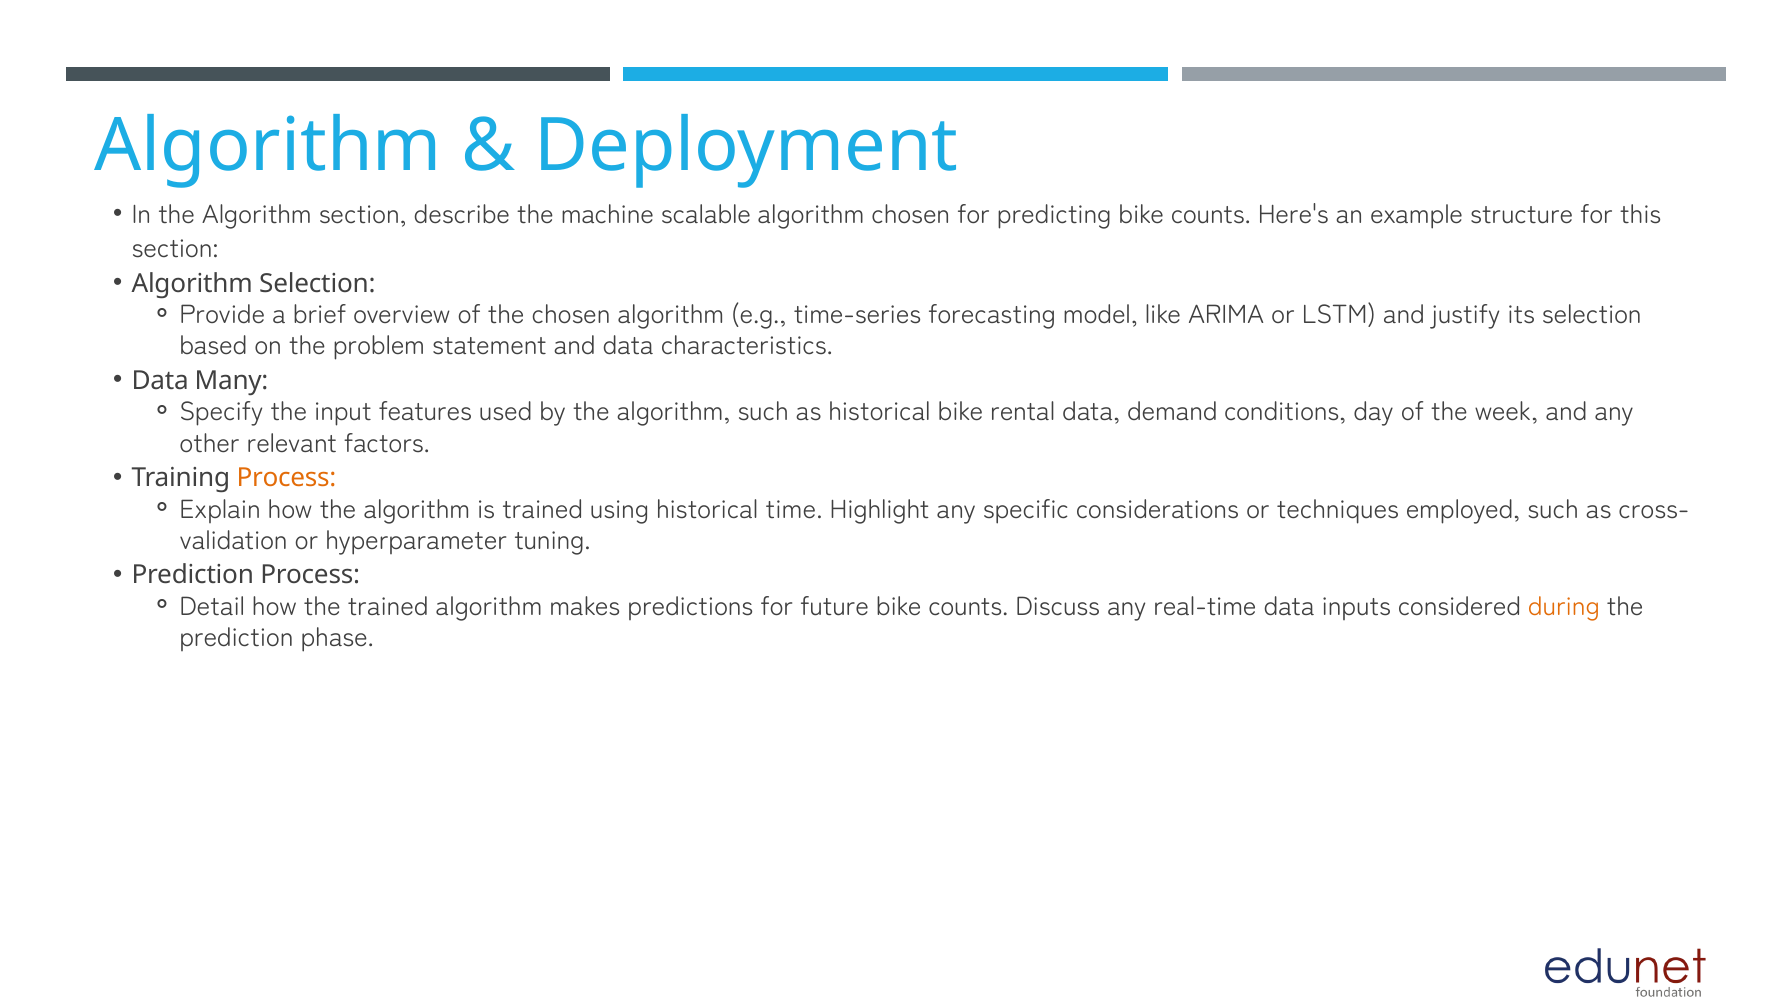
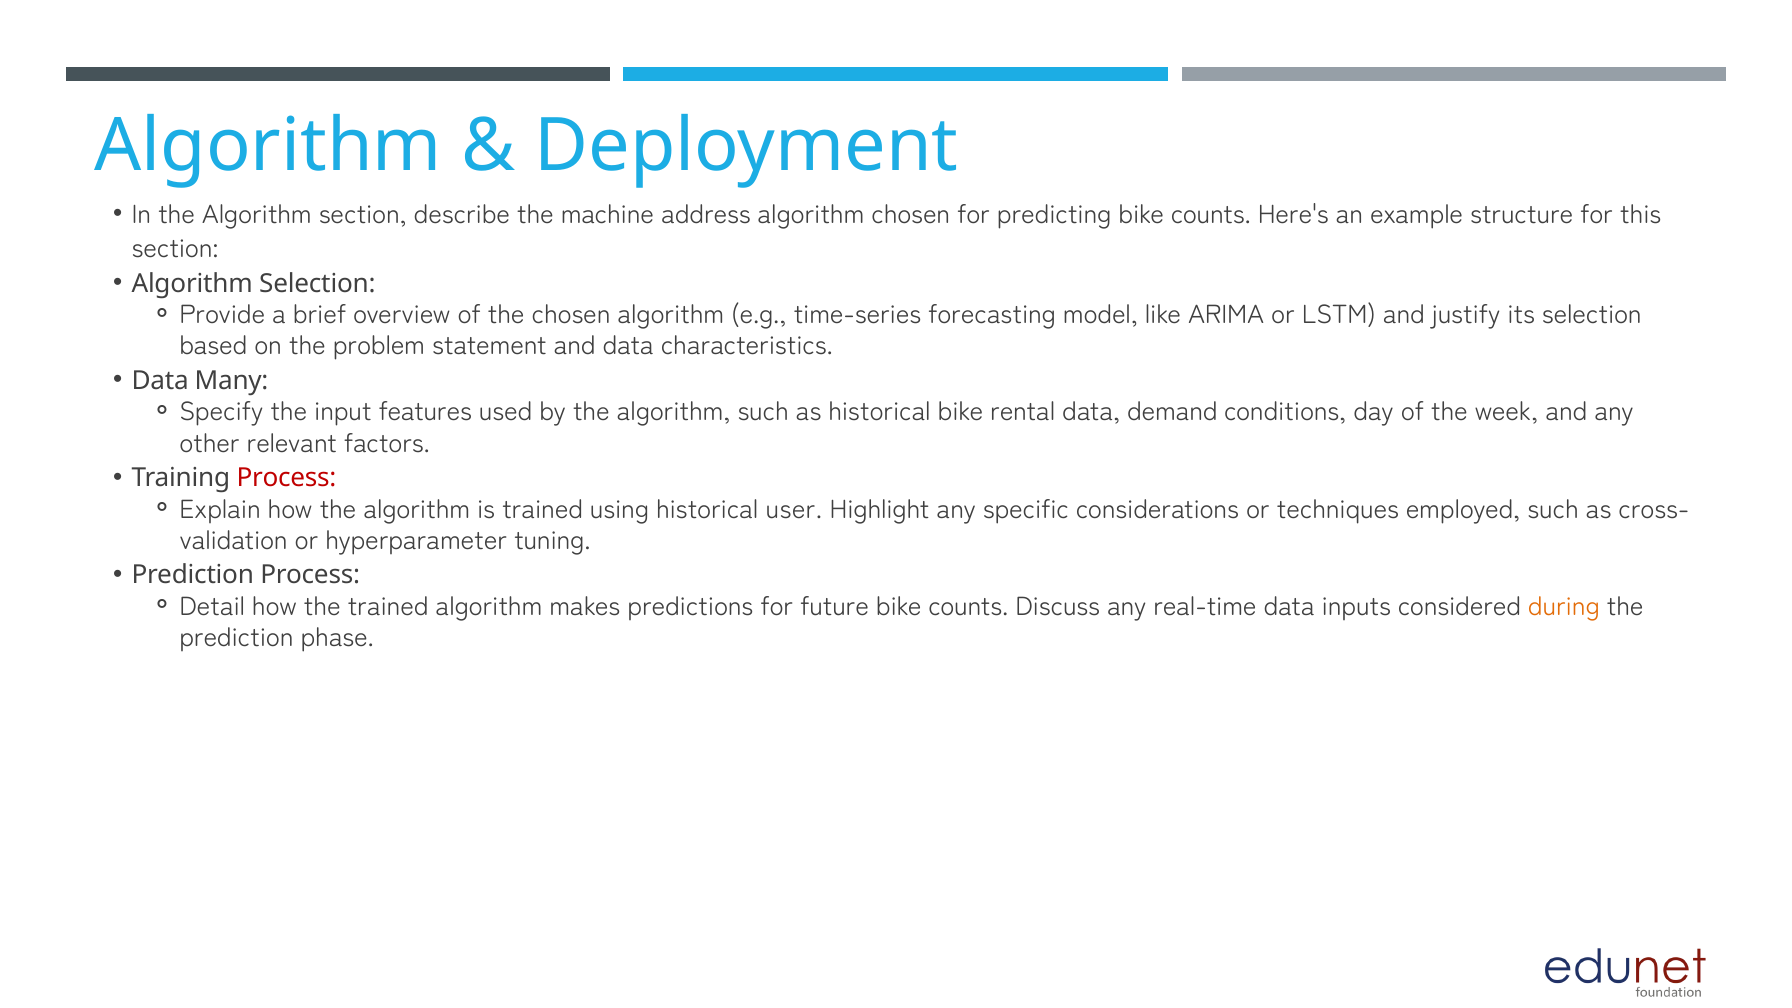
scalable: scalable -> address
Process at (287, 478) colour: orange -> red
time: time -> user
